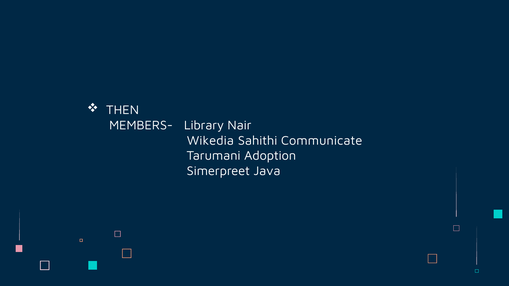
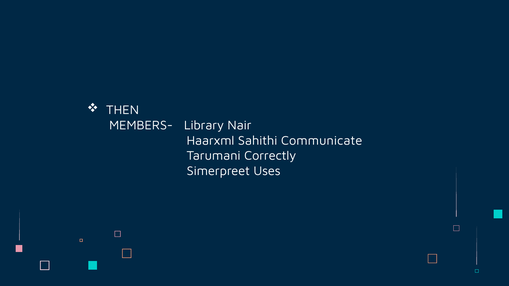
Wikedia: Wikedia -> Haarxml
Adoption: Adoption -> Correctly
Java: Java -> Uses
